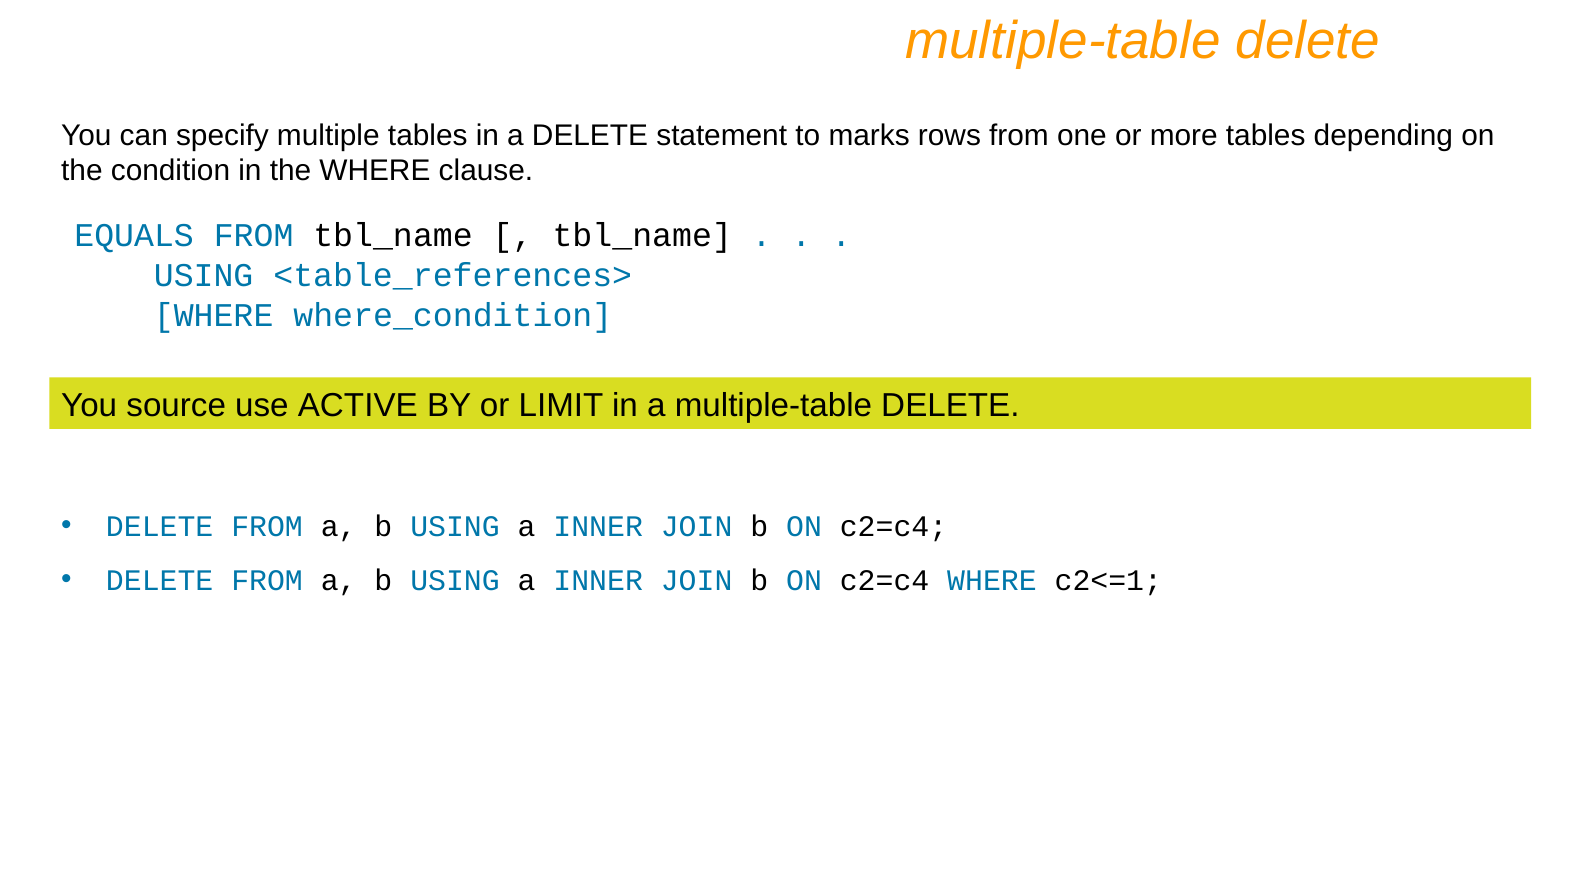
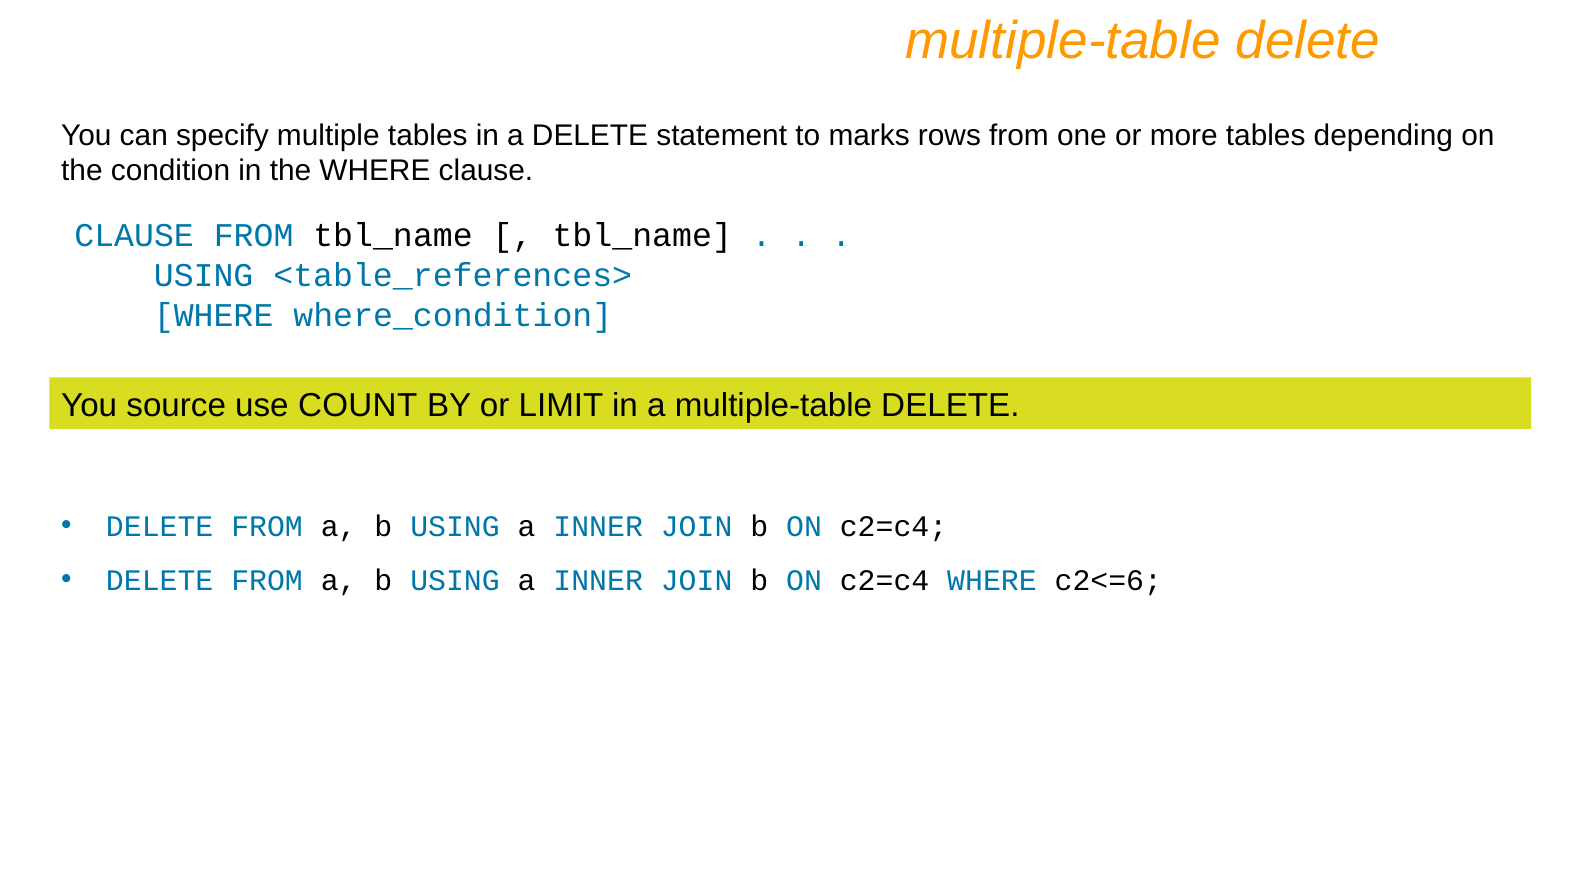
EQUALS at (134, 236): EQUALS -> CLAUSE
ACTIVE: ACTIVE -> COUNT
c2<=1: c2<=1 -> c2<=6
